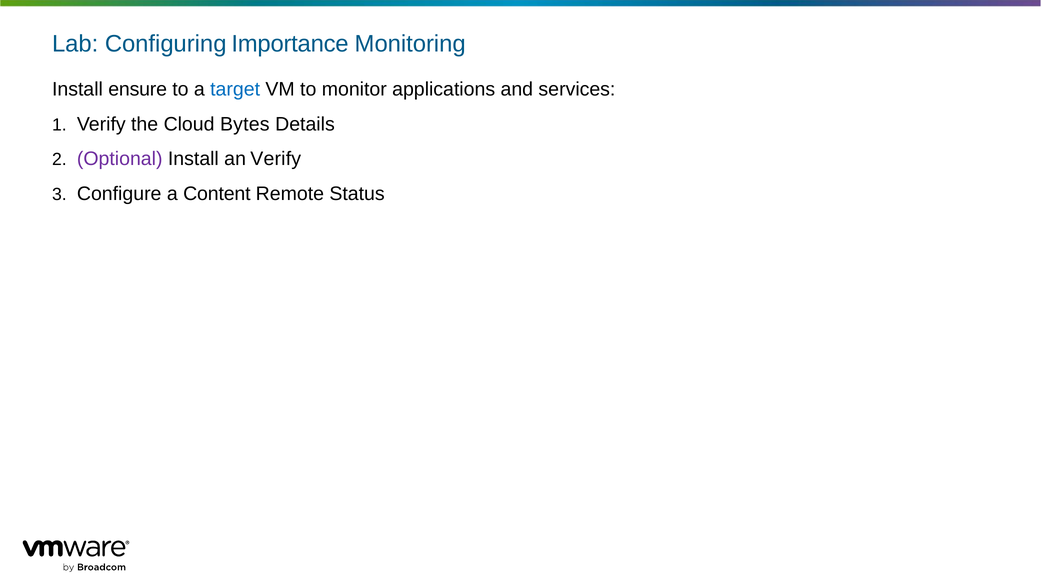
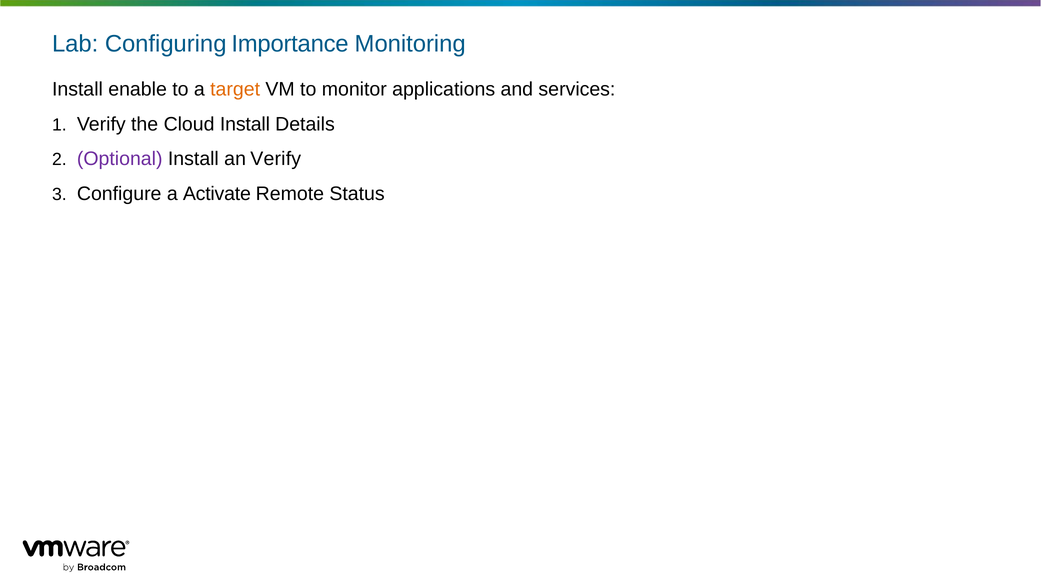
ensure: ensure -> enable
target colour: blue -> orange
Cloud Bytes: Bytes -> Install
Content: Content -> Activate
